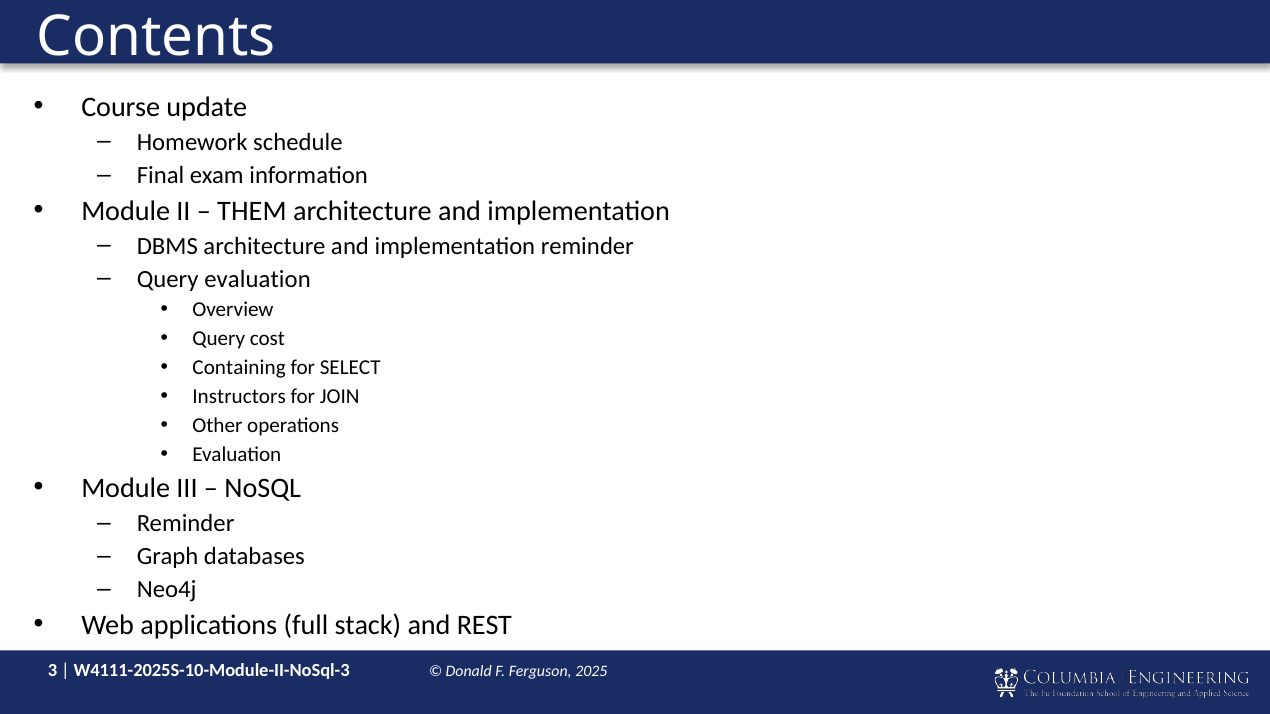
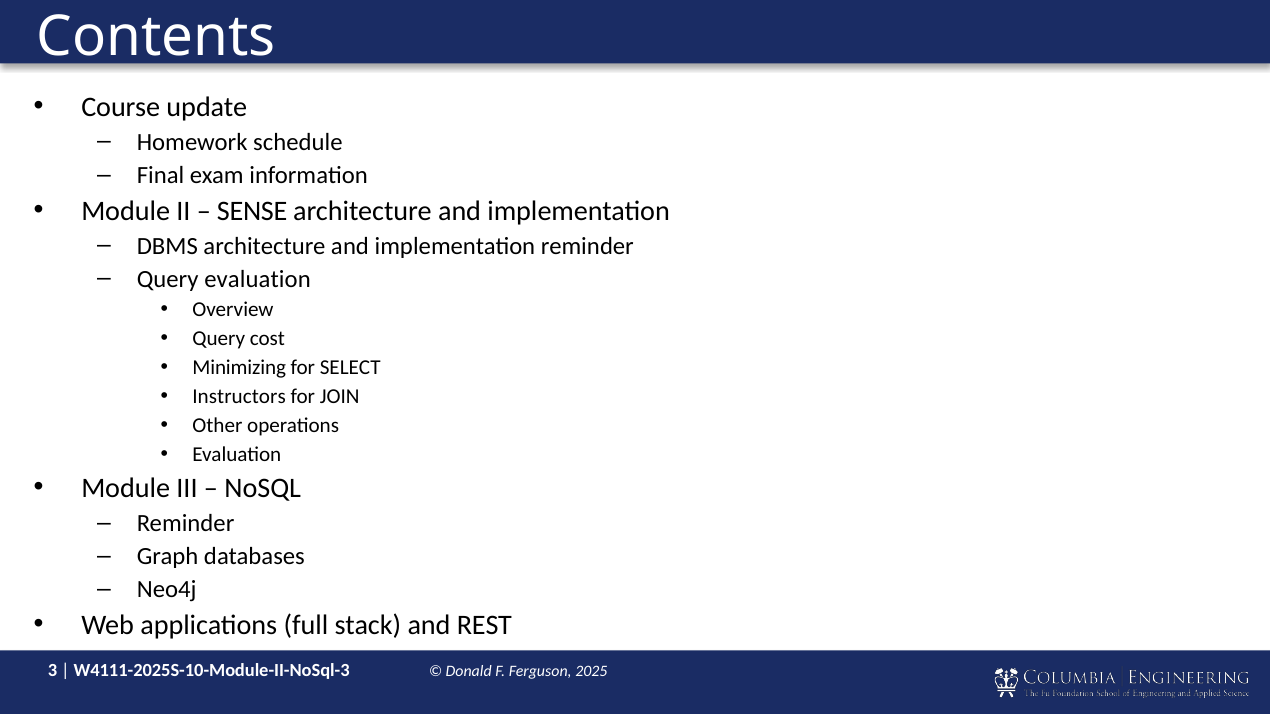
THEM: THEM -> SENSE
Containing: Containing -> Minimizing
